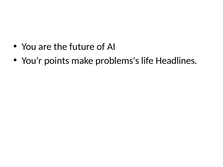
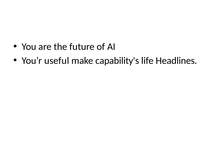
points: points -> useful
problems's: problems's -> capability's
